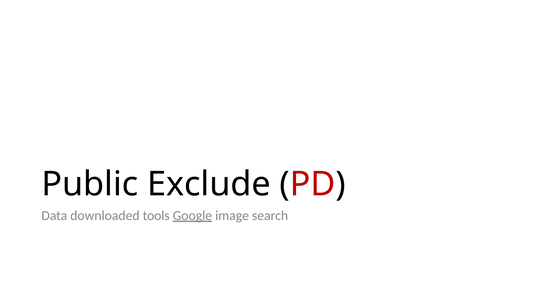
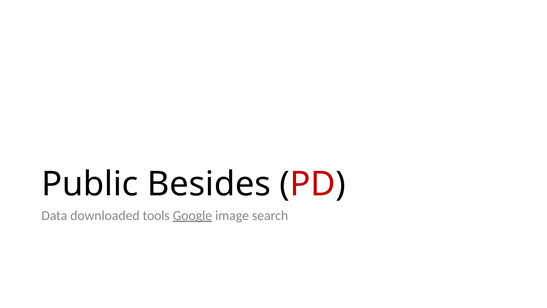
Exclude: Exclude -> Besides
